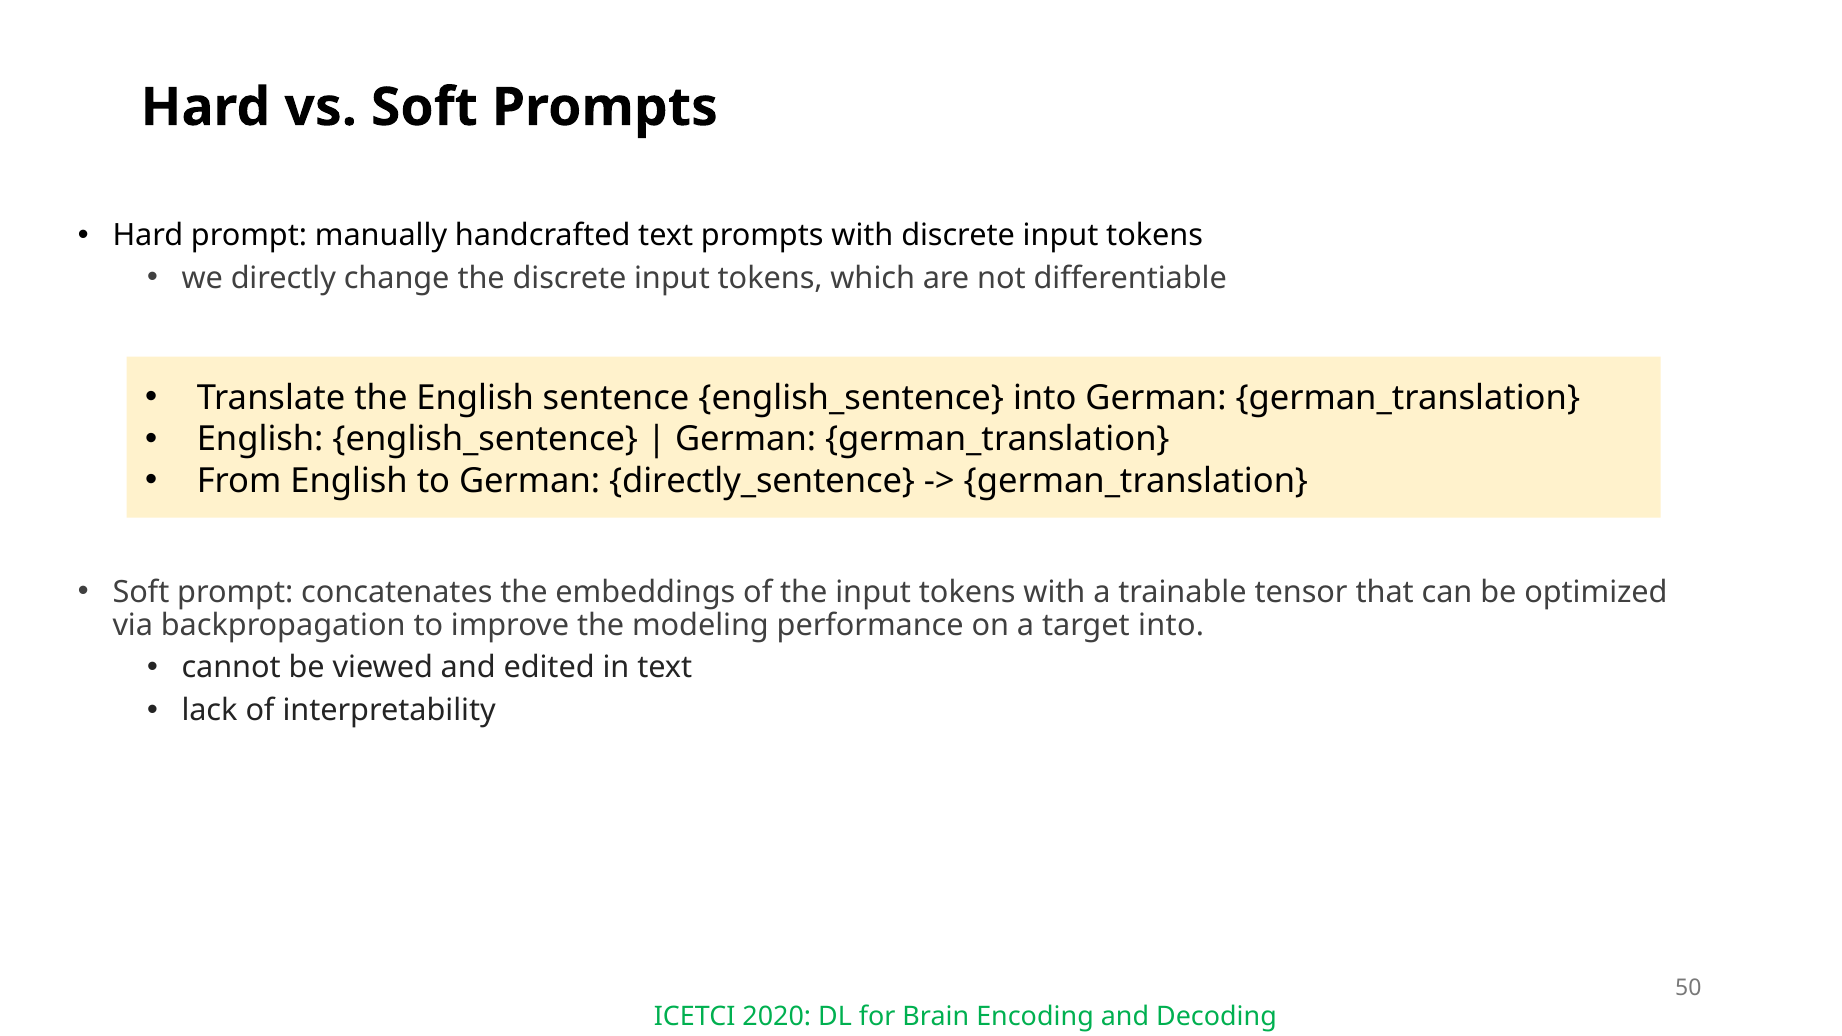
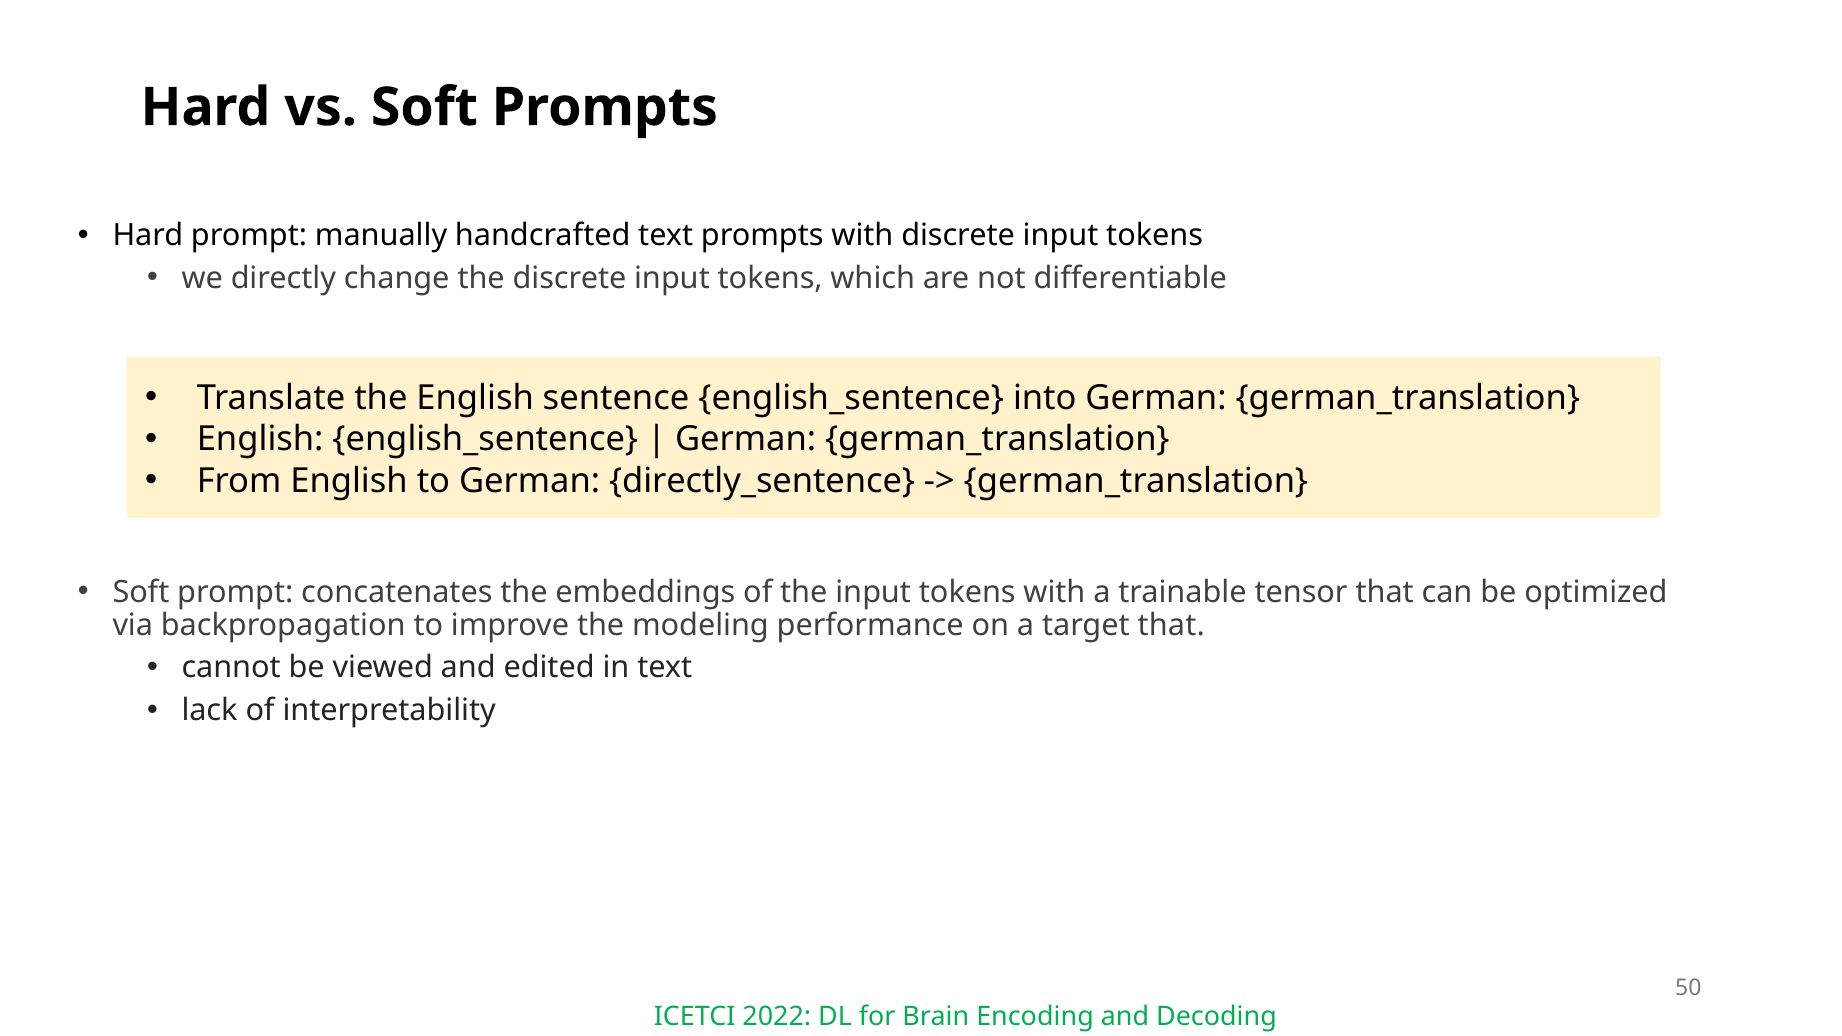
target into: into -> that
2020: 2020 -> 2022
